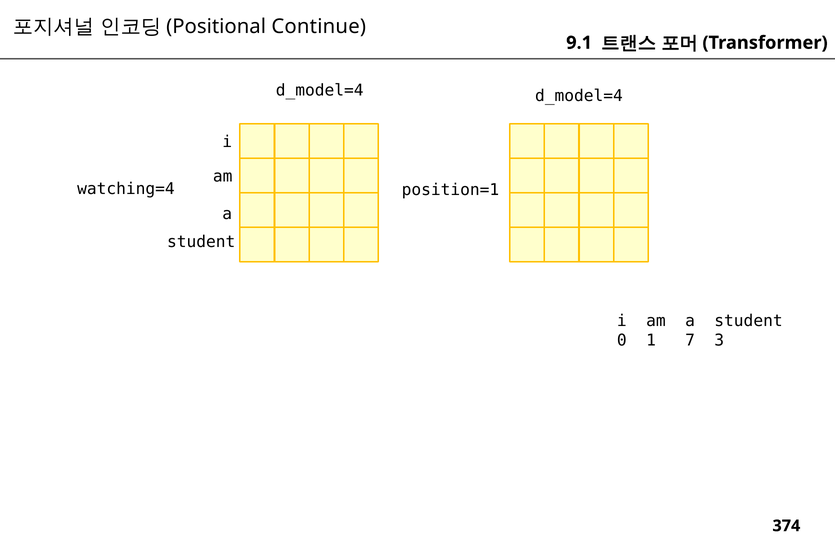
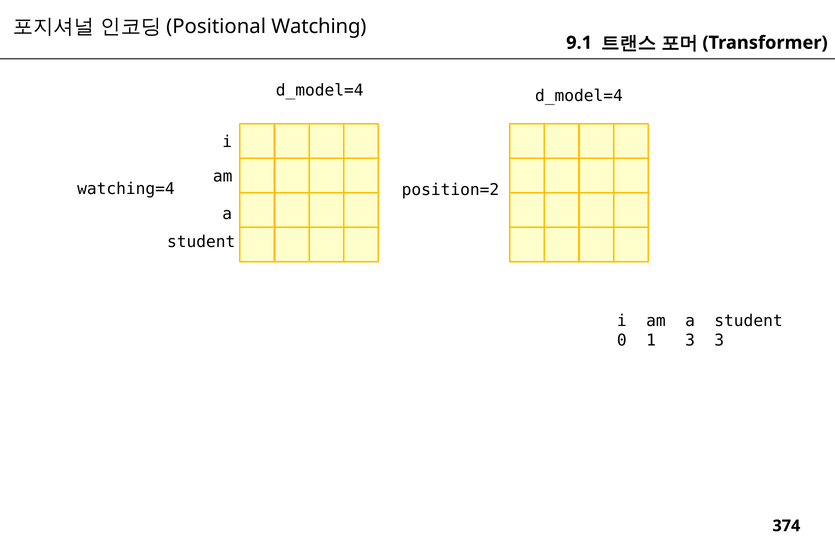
Continue: Continue -> Watching
position=1: position=1 -> position=2
1 7: 7 -> 3
